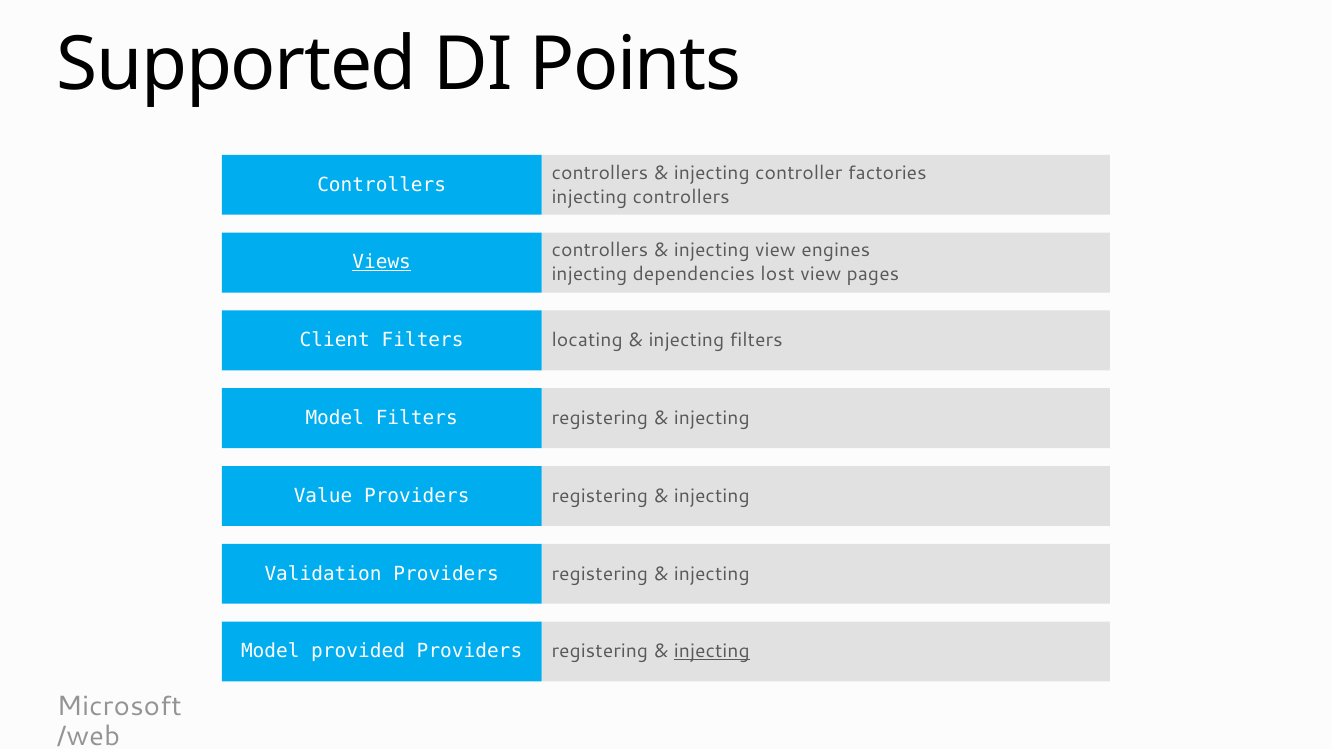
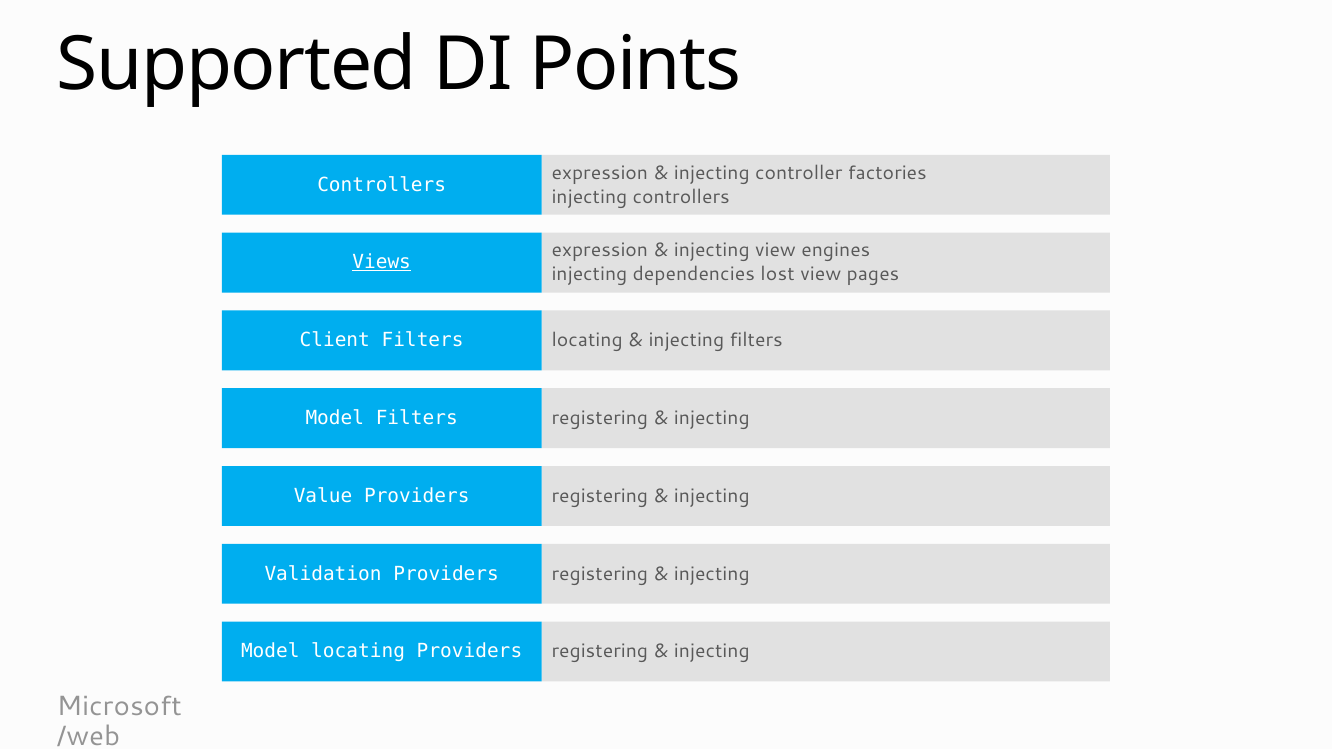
controllers at (600, 173): controllers -> expression
controllers at (600, 251): controllers -> expression
Model provided: provided -> locating
injecting at (712, 652) underline: present -> none
